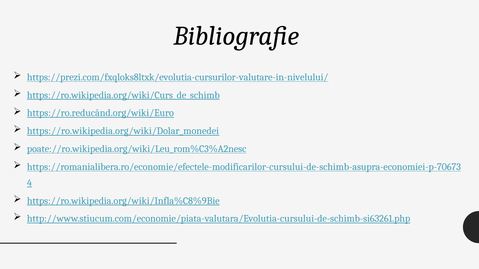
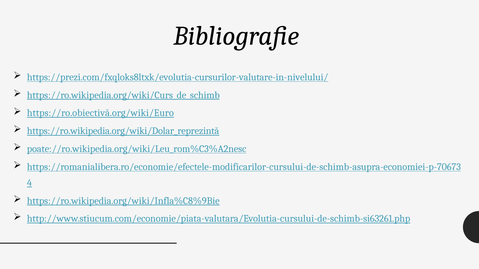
https://ro.reducând.org/wiki/Euro: https://ro.reducând.org/wiki/Euro -> https://ro.obiectivă.org/wiki/Euro
https://ro.wikipedia.org/wiki/Dolar_monedei: https://ro.wikipedia.org/wiki/Dolar_monedei -> https://ro.wikipedia.org/wiki/Dolar_reprezintă
